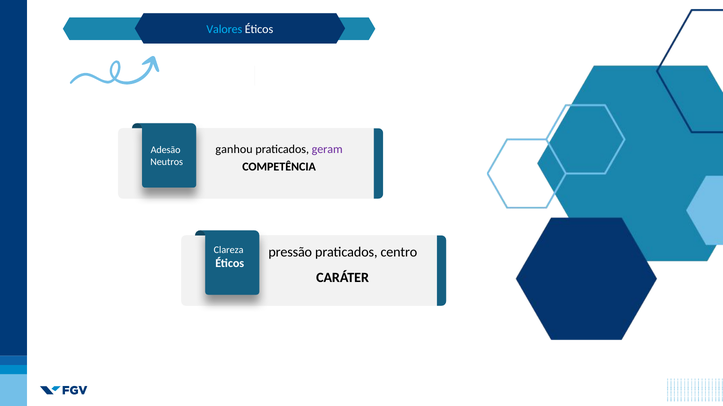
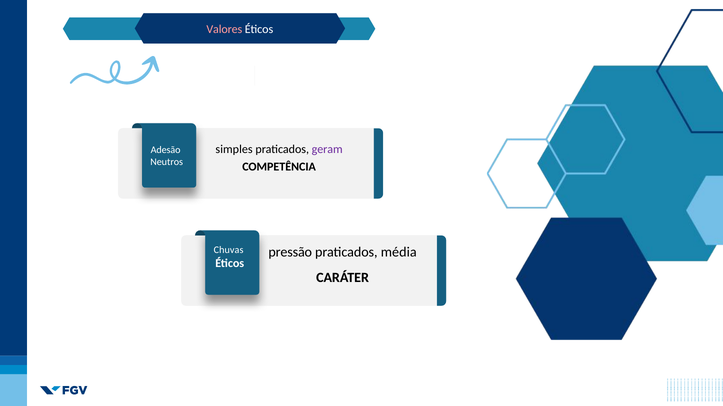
Valores colour: light blue -> pink
ganhou: ganhou -> simples
Clareza: Clareza -> Chuvas
centro: centro -> média
